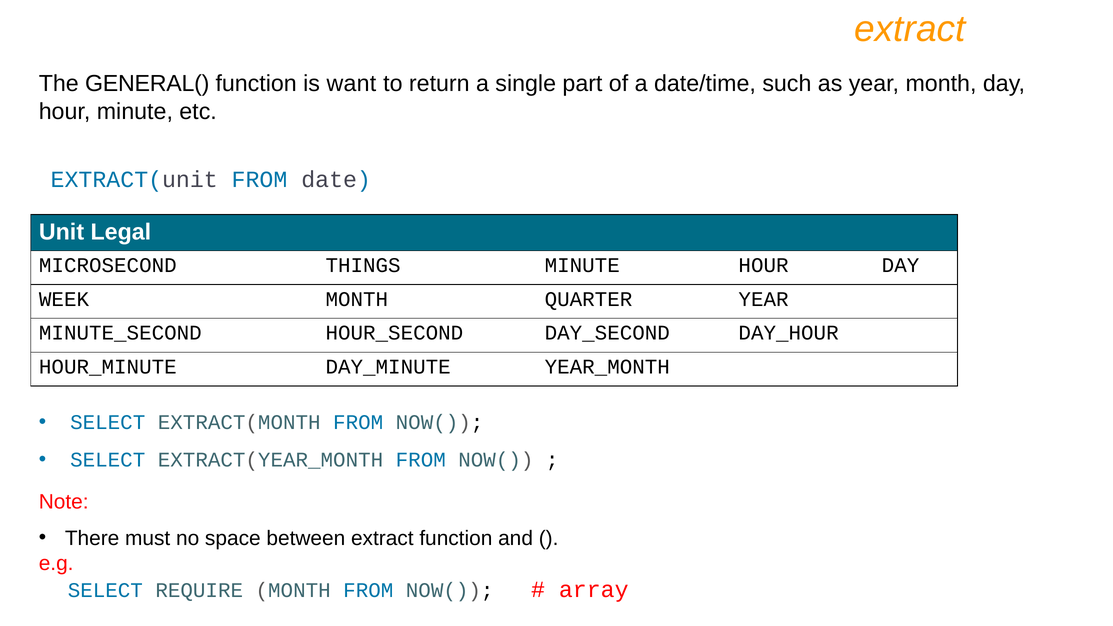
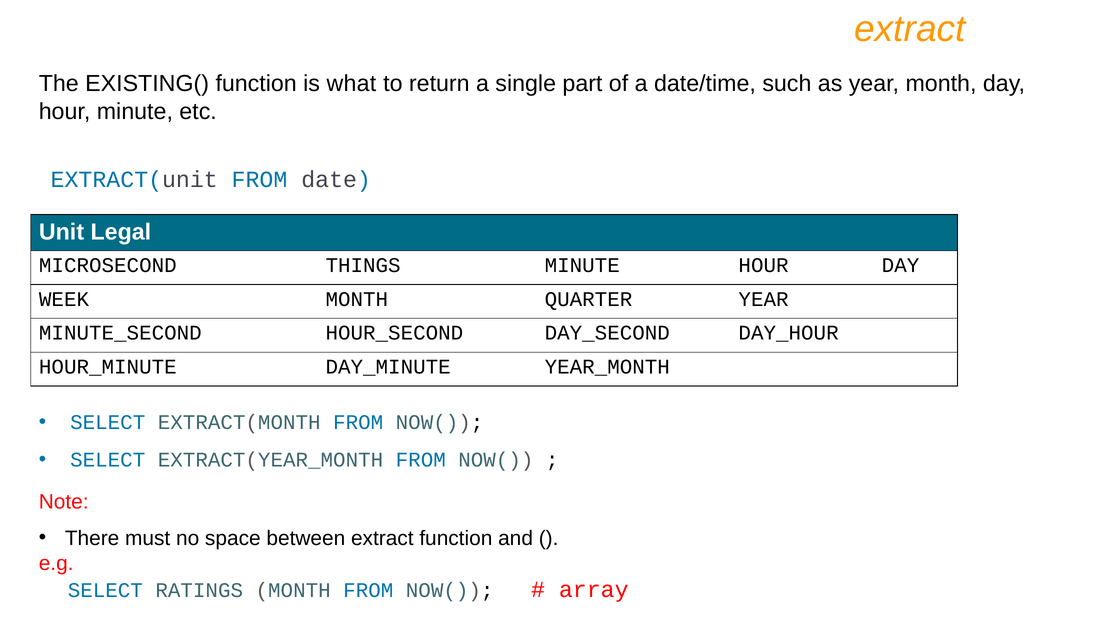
GENERAL(: GENERAL( -> EXISTING(
want: want -> what
REQUIRE: REQUIRE -> RATINGS
